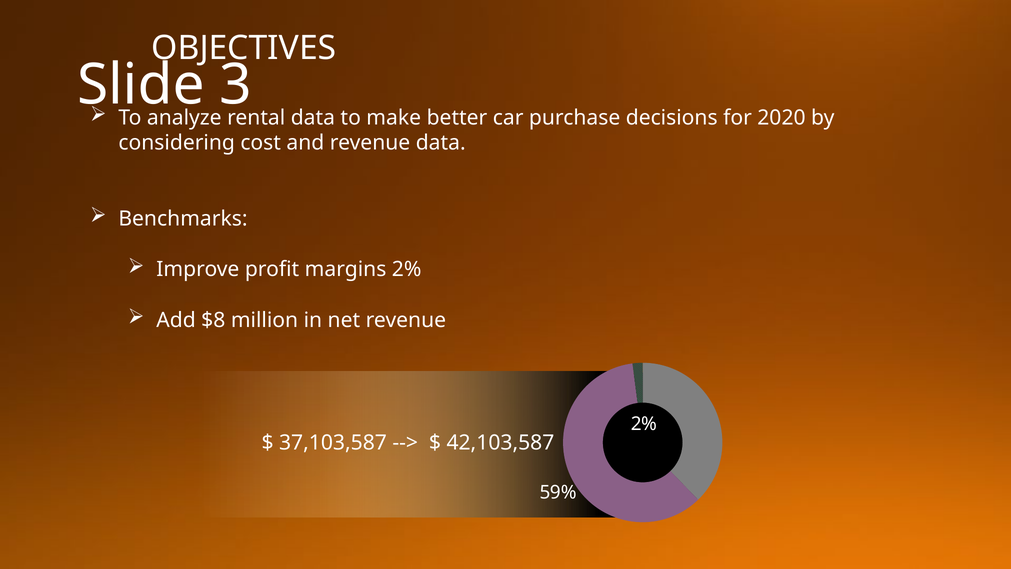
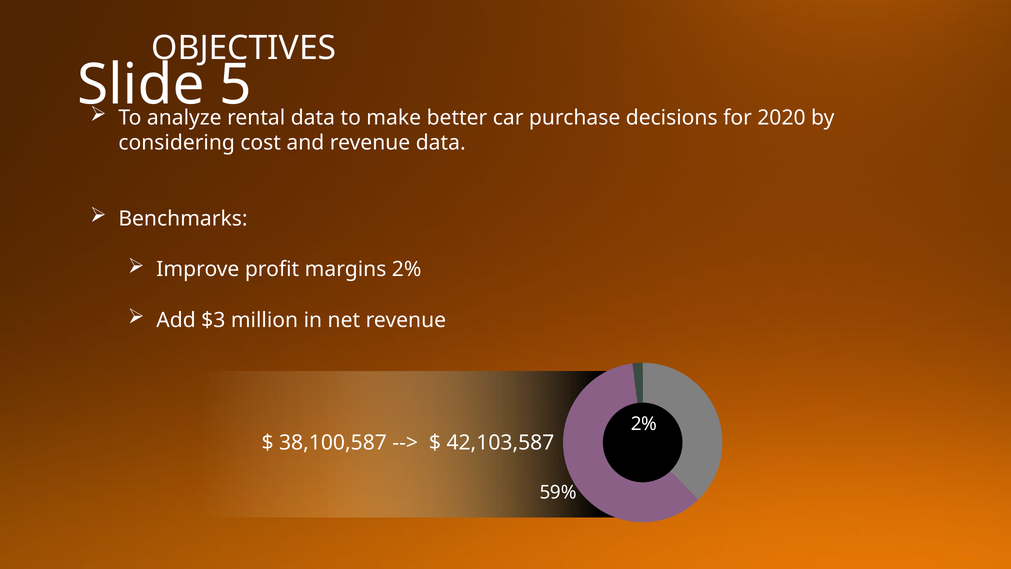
3: 3 -> 5
$8: $8 -> $3
37,103,587: 37,103,587 -> 38,100,587
